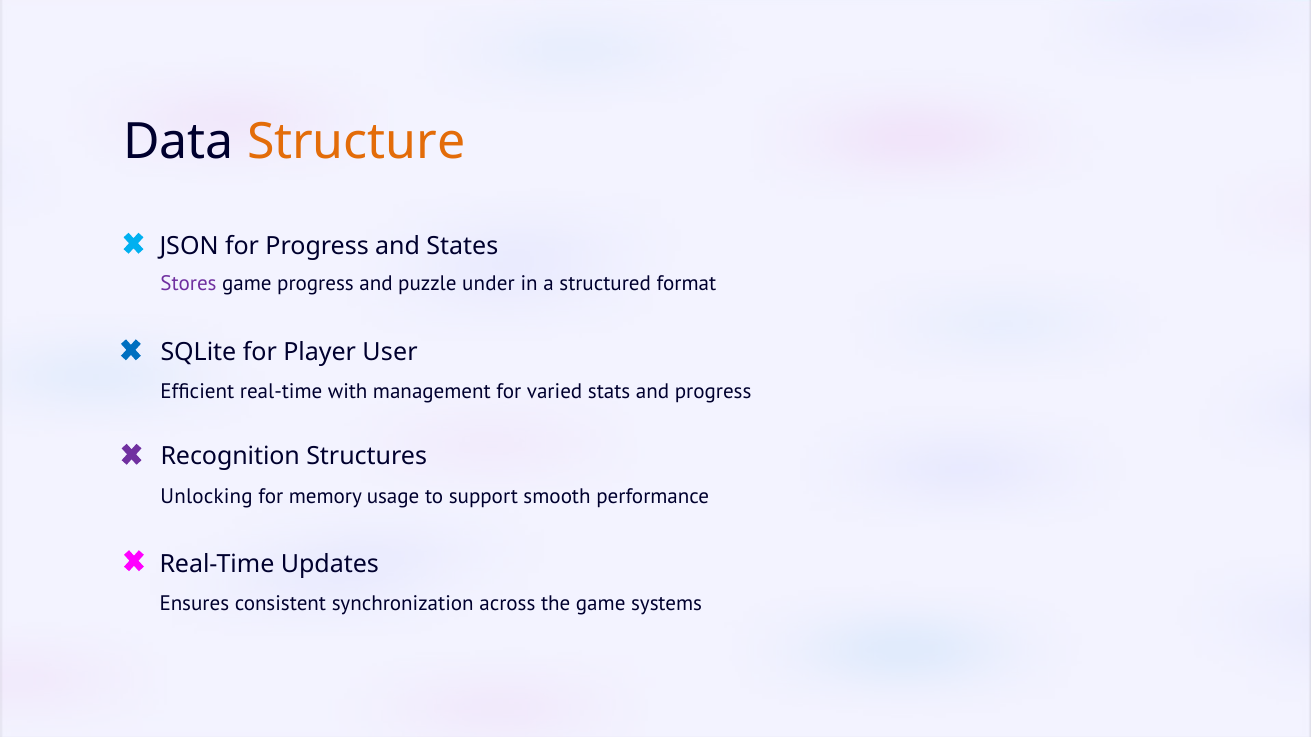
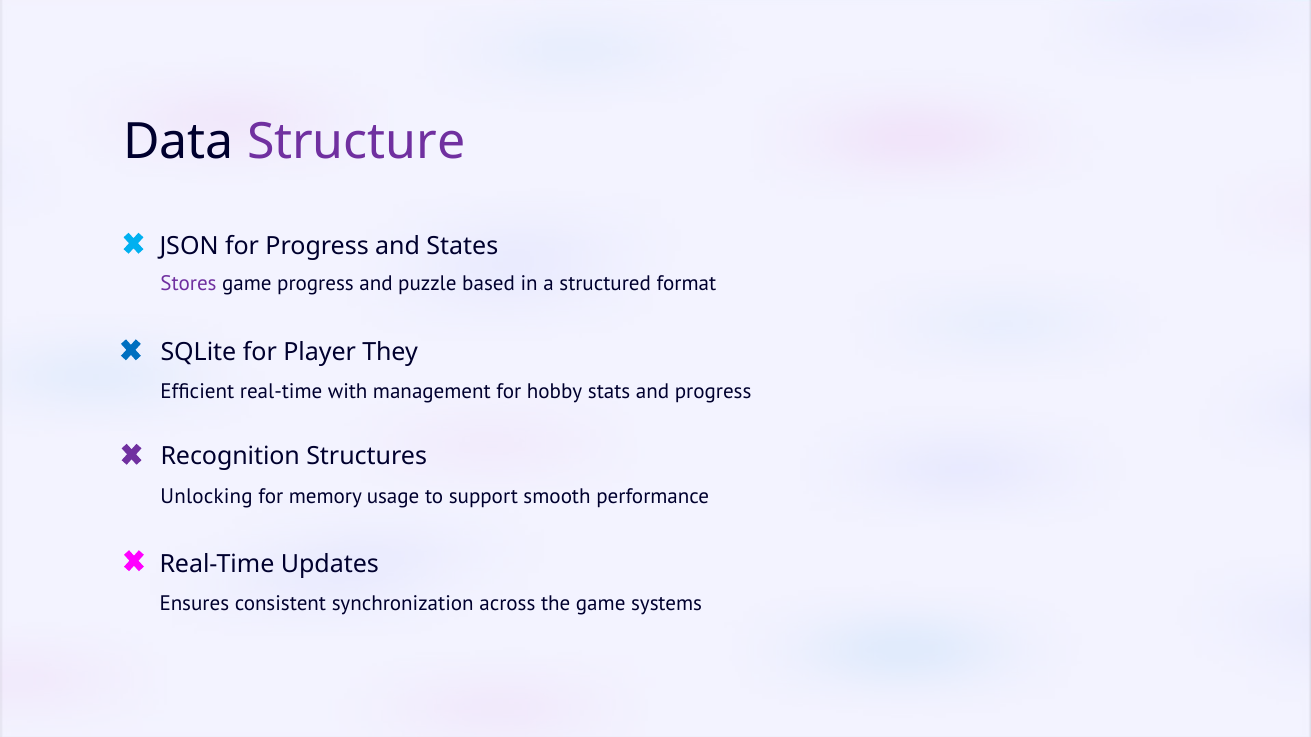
Structure colour: orange -> purple
under: under -> based
User: User -> They
varied: varied -> hobby
